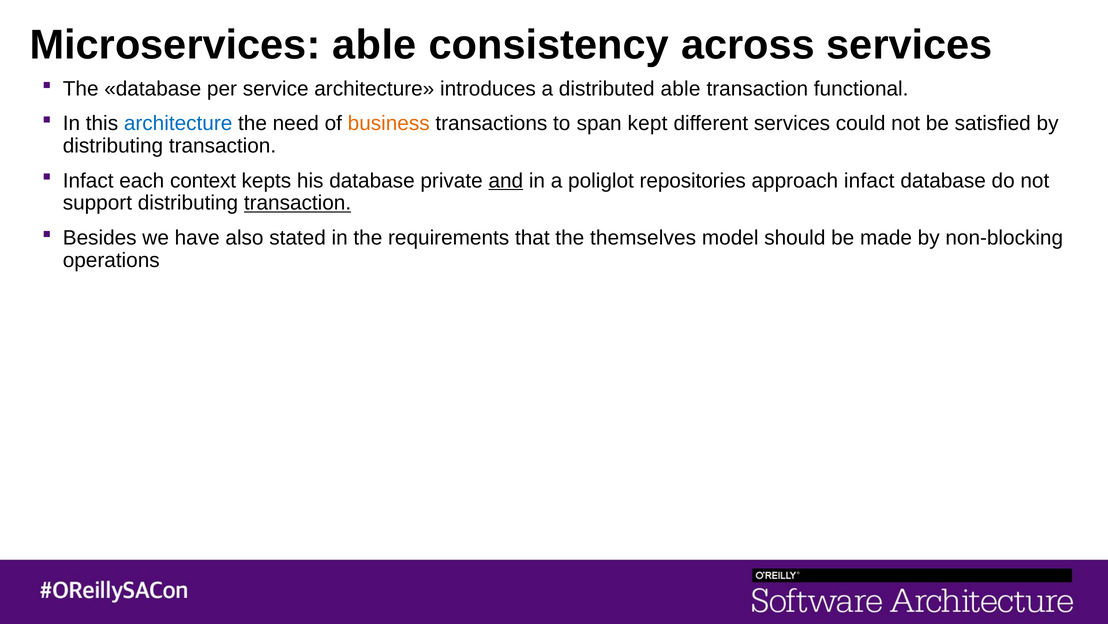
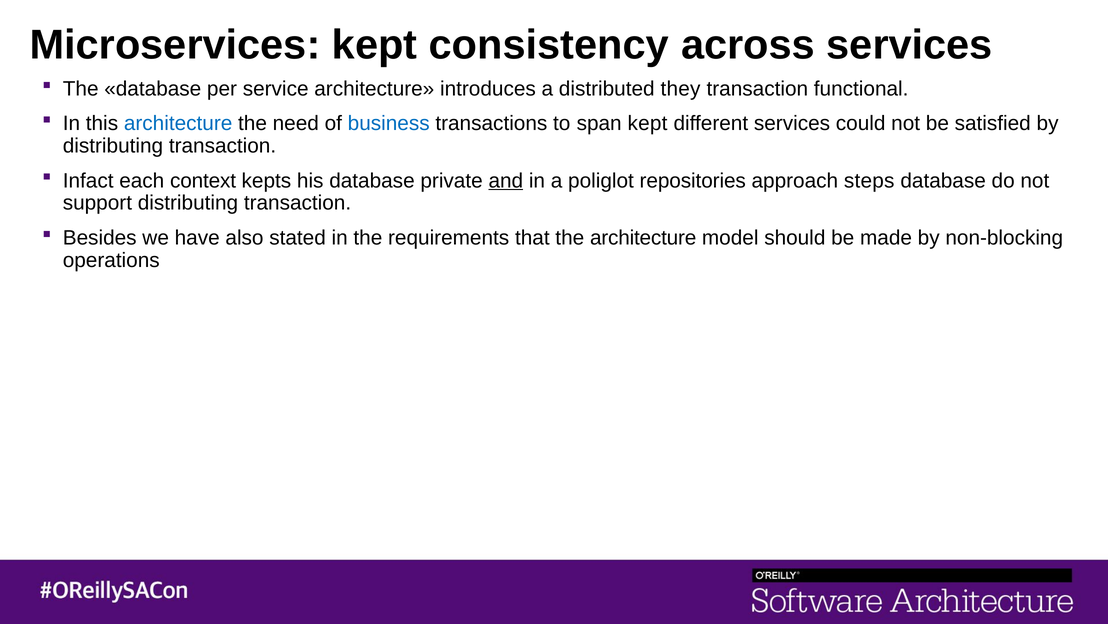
Microservices able: able -> kept
distributed able: able -> they
business colour: orange -> blue
approach infact: infact -> steps
transaction at (298, 203) underline: present -> none
the themselves: themselves -> architecture
